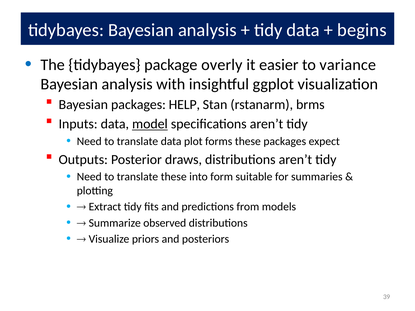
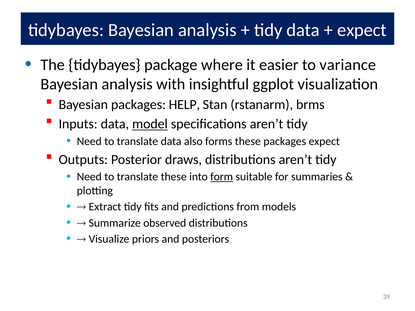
begins at (362, 30): begins -> expect
overly: overly -> where
plot: plot -> also
form underline: none -> present
